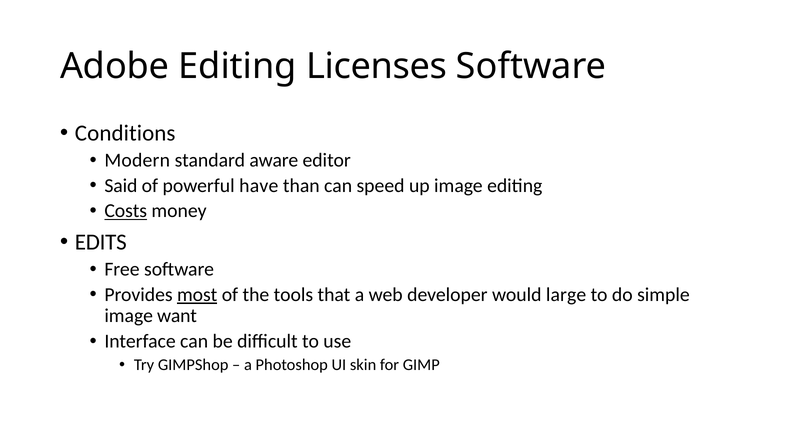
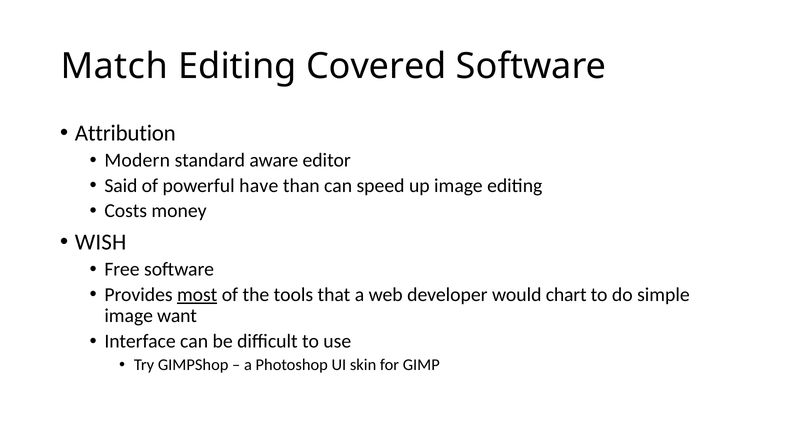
Adobe: Adobe -> Match
Licenses: Licenses -> Covered
Conditions: Conditions -> Attribution
Costs underline: present -> none
EDITS: EDITS -> WISH
large: large -> chart
